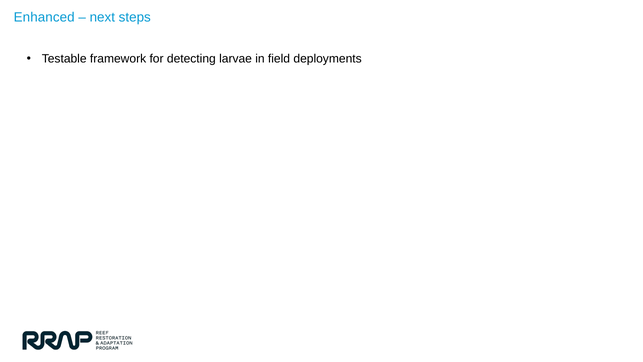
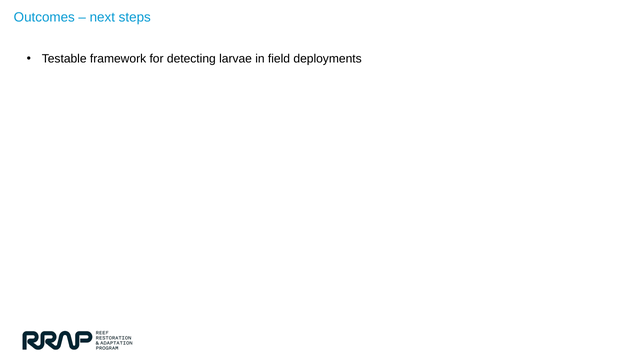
Enhanced: Enhanced -> Outcomes
